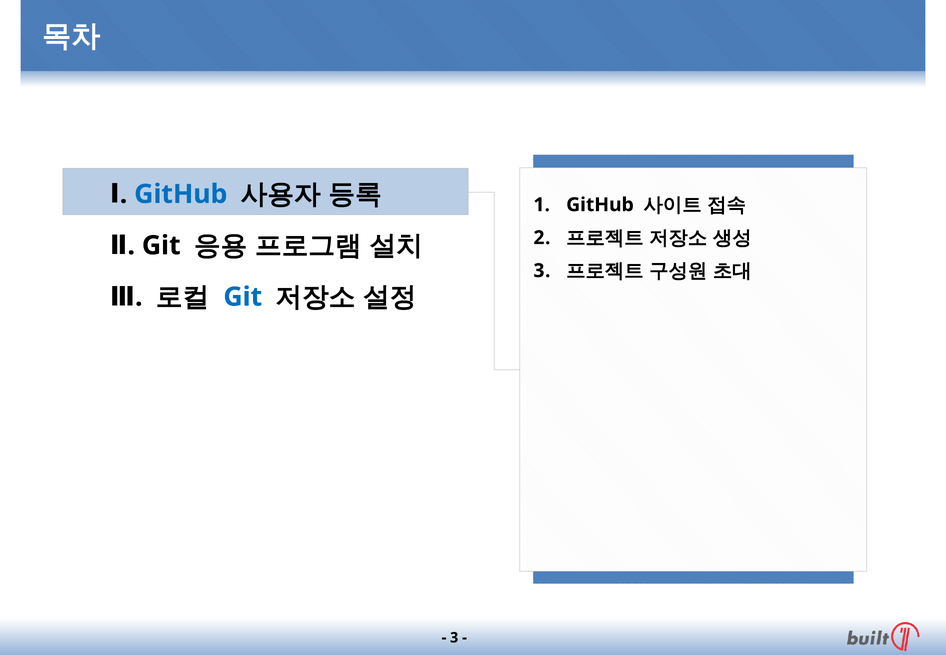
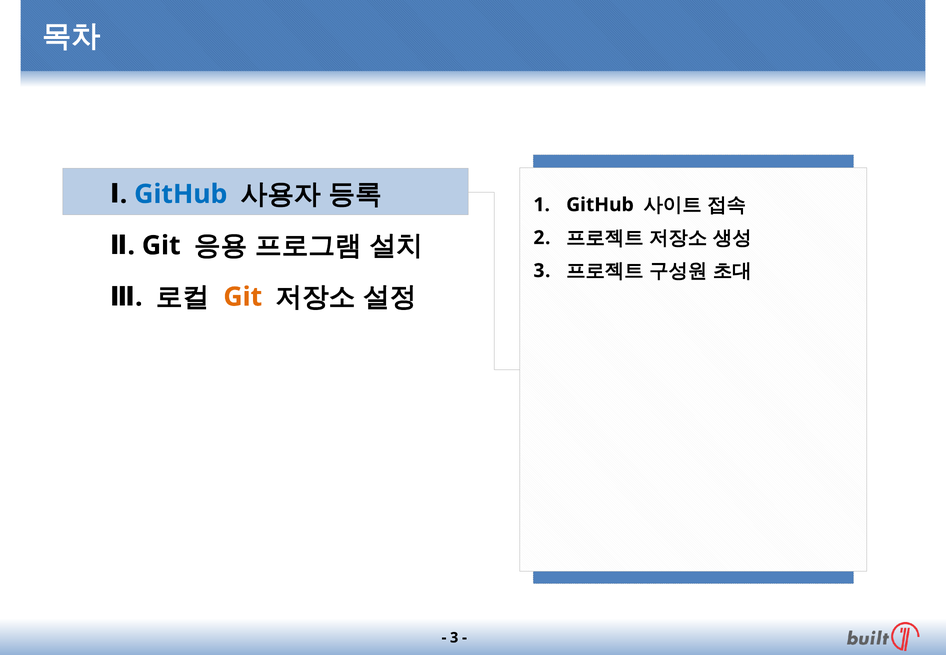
Git at (243, 297) colour: blue -> orange
